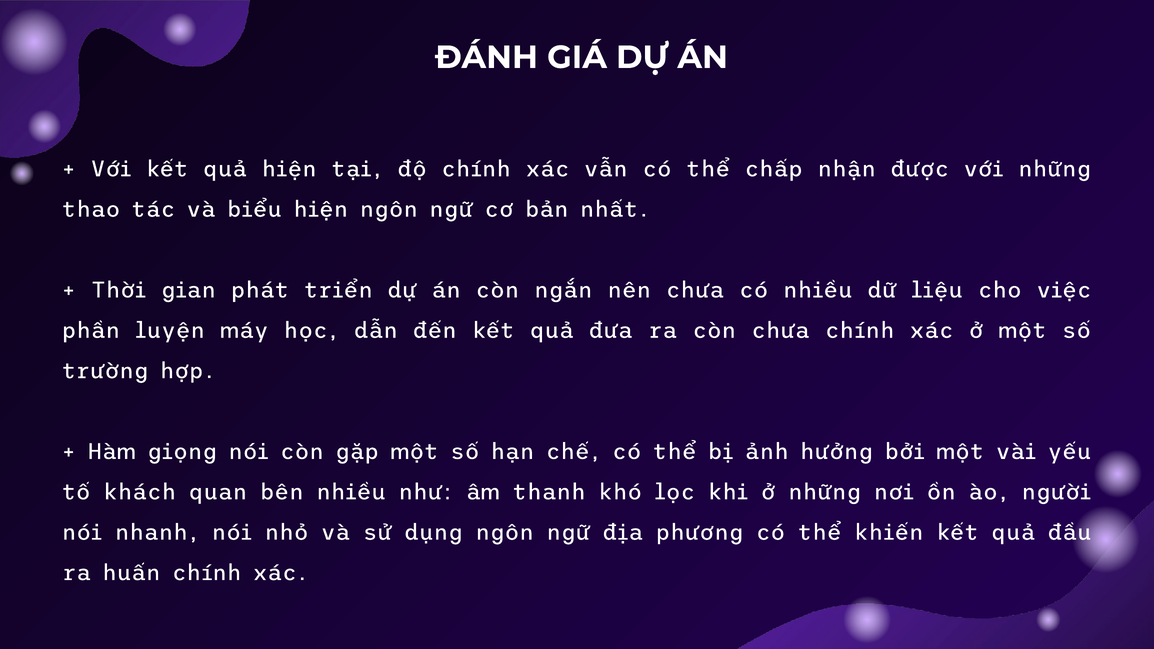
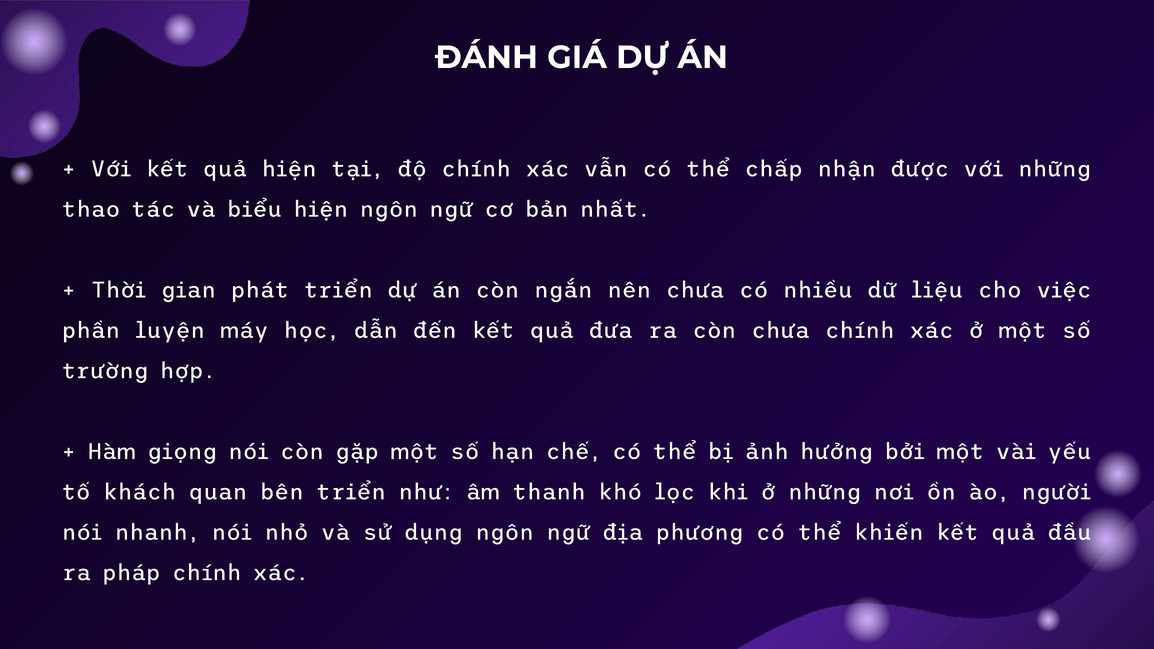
bên nhiều: nhiều -> triển
huấn: huấn -> pháp
